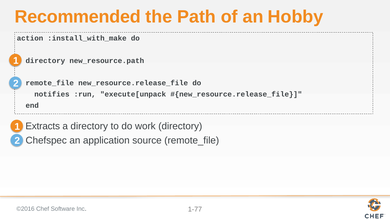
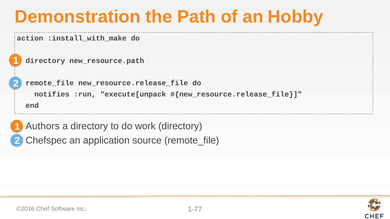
Recommended: Recommended -> Demonstration
Extracts: Extracts -> Authors
